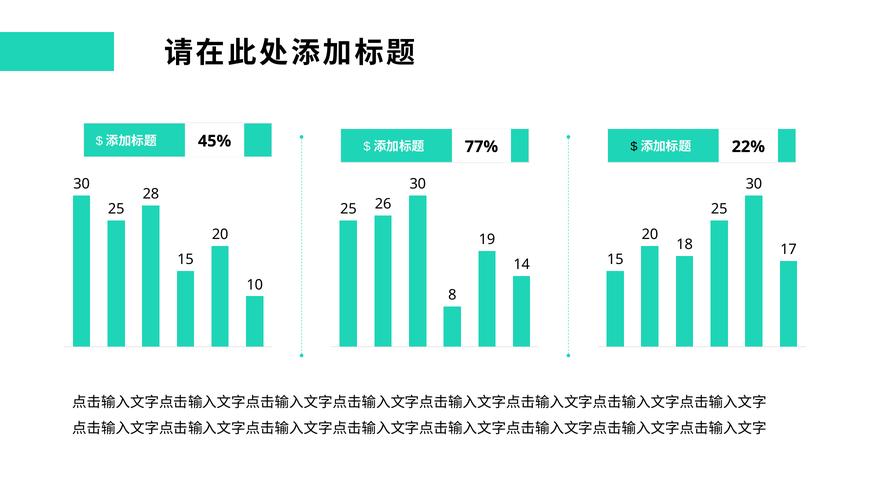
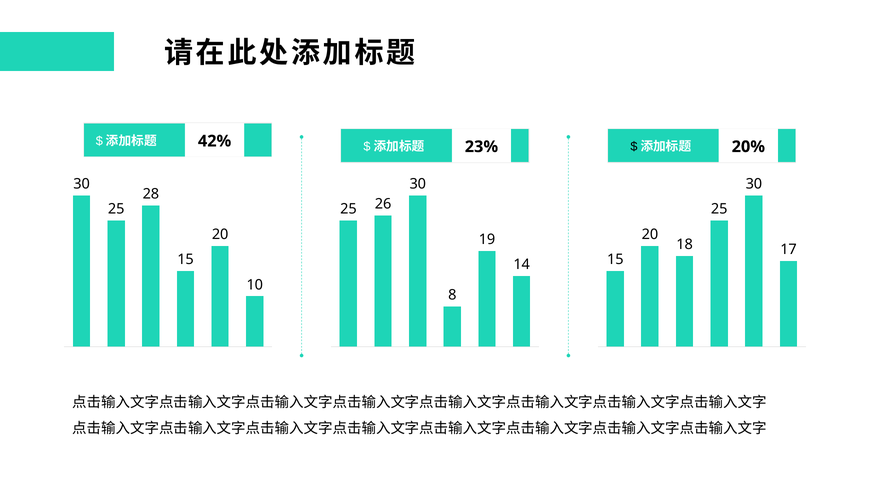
45%: 45% -> 42%
22%: 22% -> 20%
77%: 77% -> 23%
